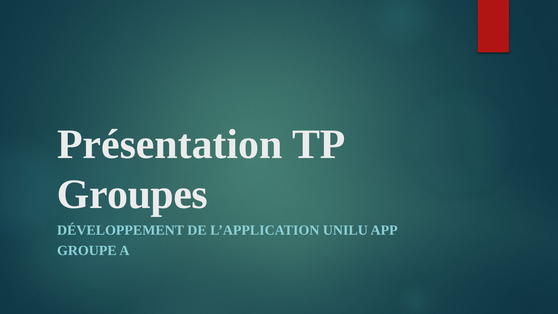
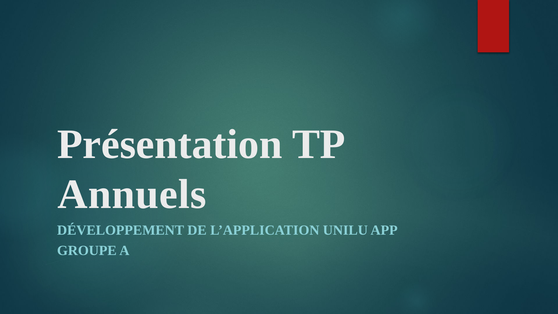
Groupes: Groupes -> Annuels
